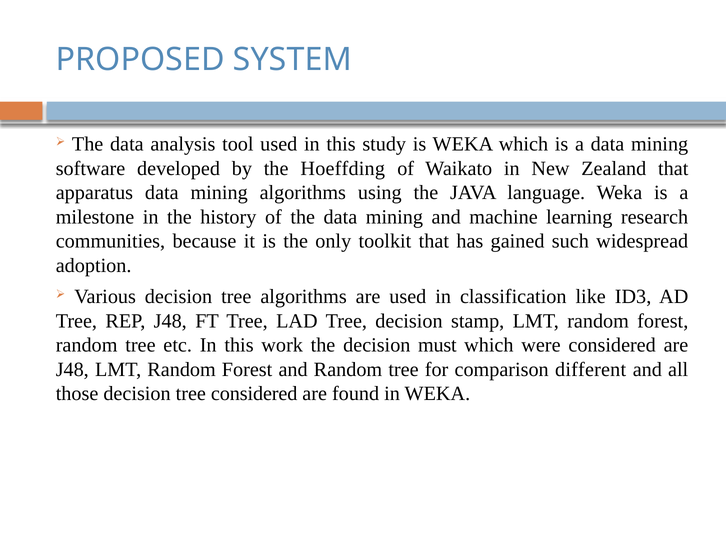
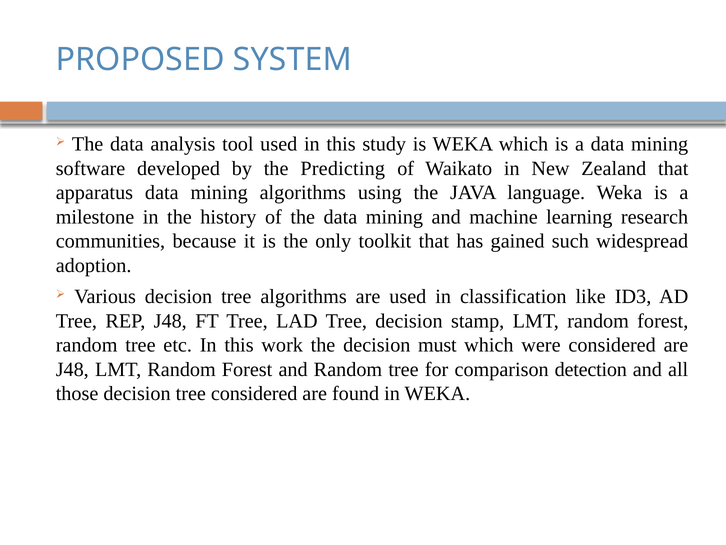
Hoeffding: Hoeffding -> Predicting
different: different -> detection
